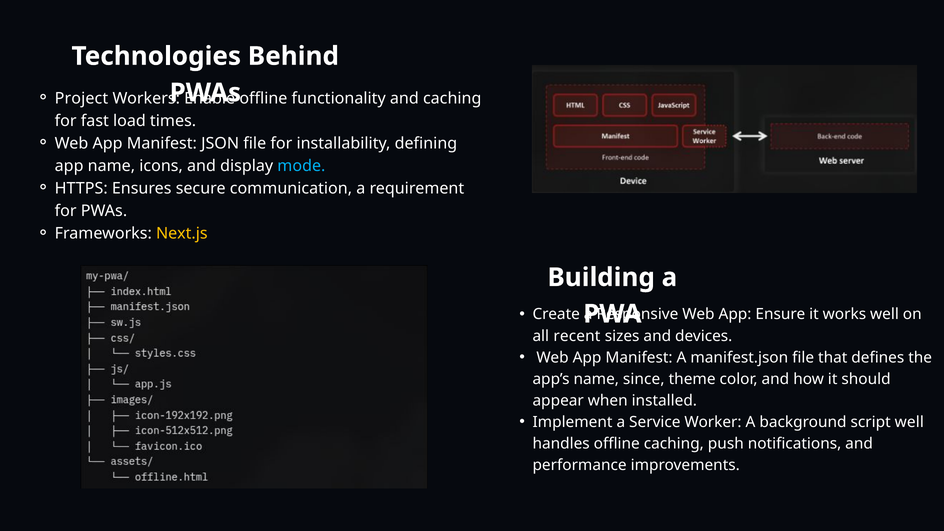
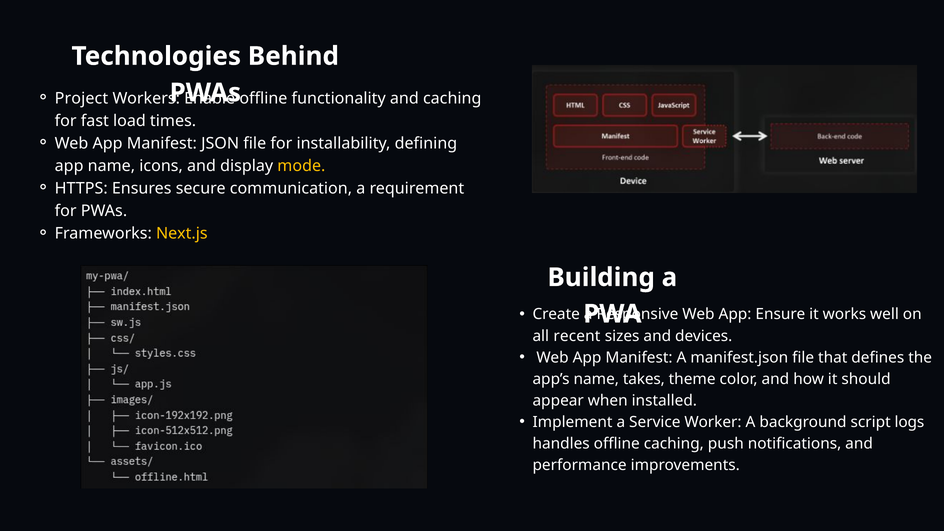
mode colour: light blue -> yellow
since: since -> takes
script well: well -> logs
